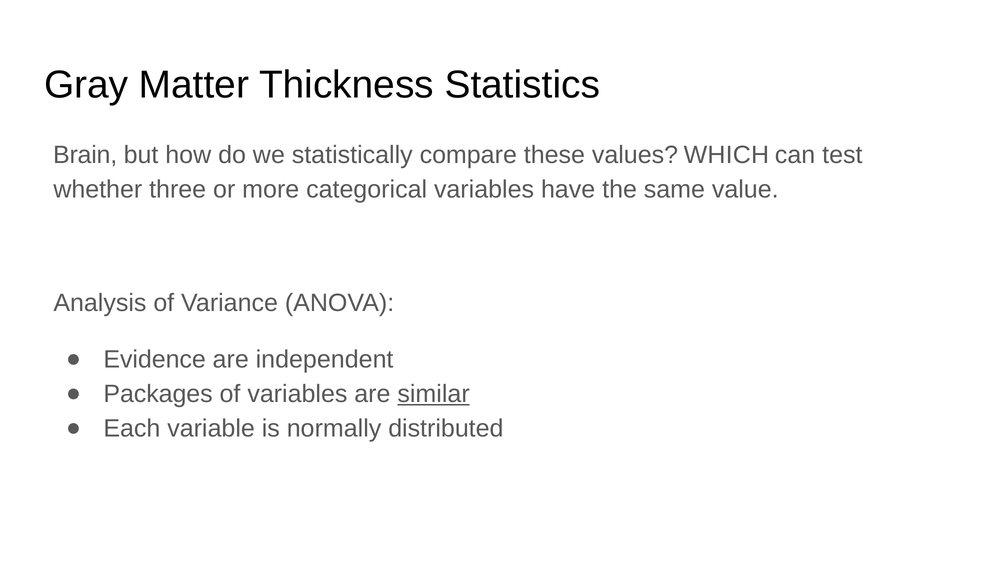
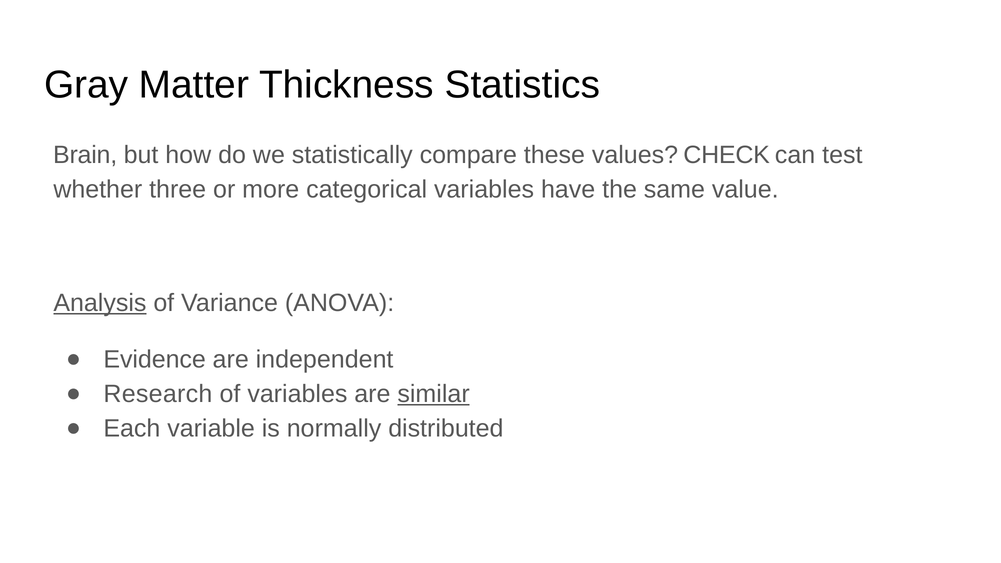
WHICH: WHICH -> CHECK
Analysis underline: none -> present
Packages: Packages -> Research
